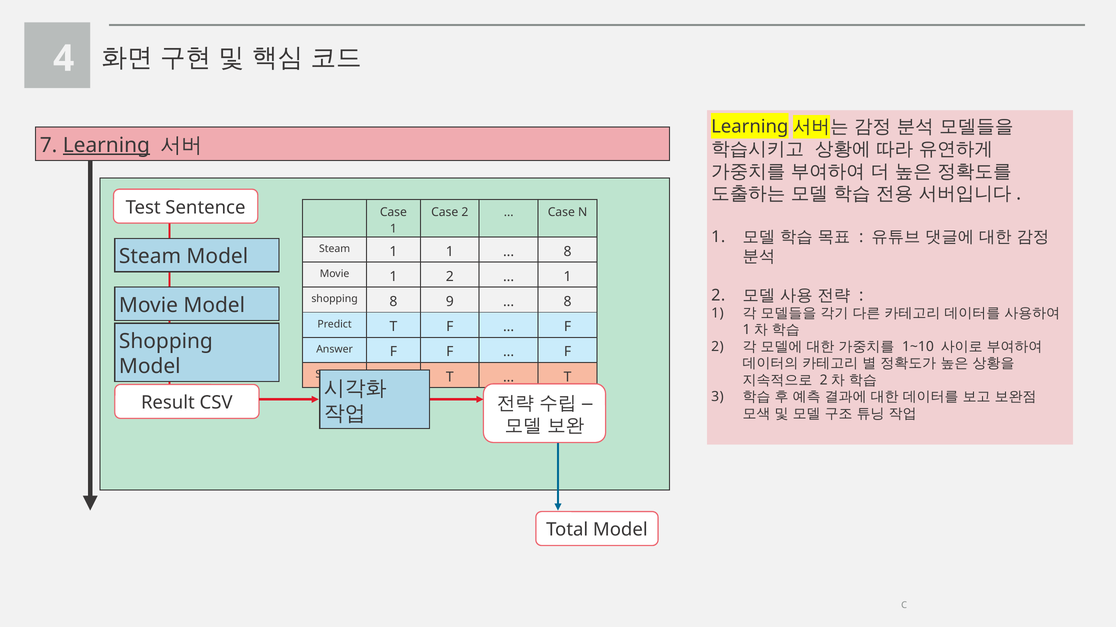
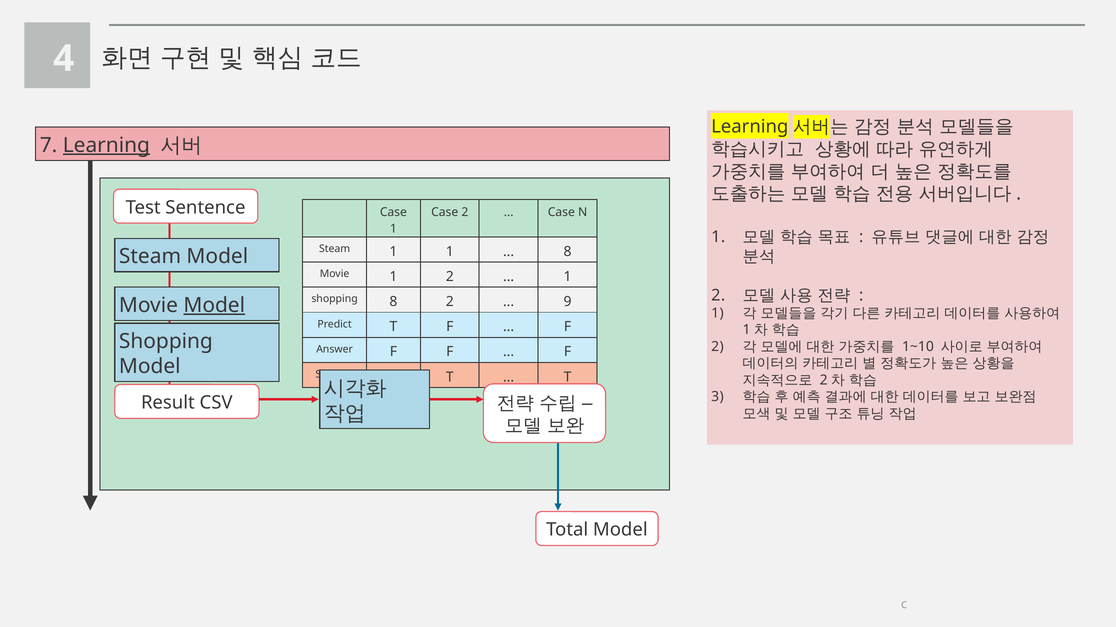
8 9: 9 -> 2
8 at (568, 302): 8 -> 9
Model at (214, 306) underline: none -> present
